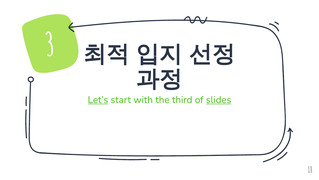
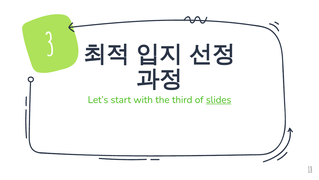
Let’s underline: present -> none
